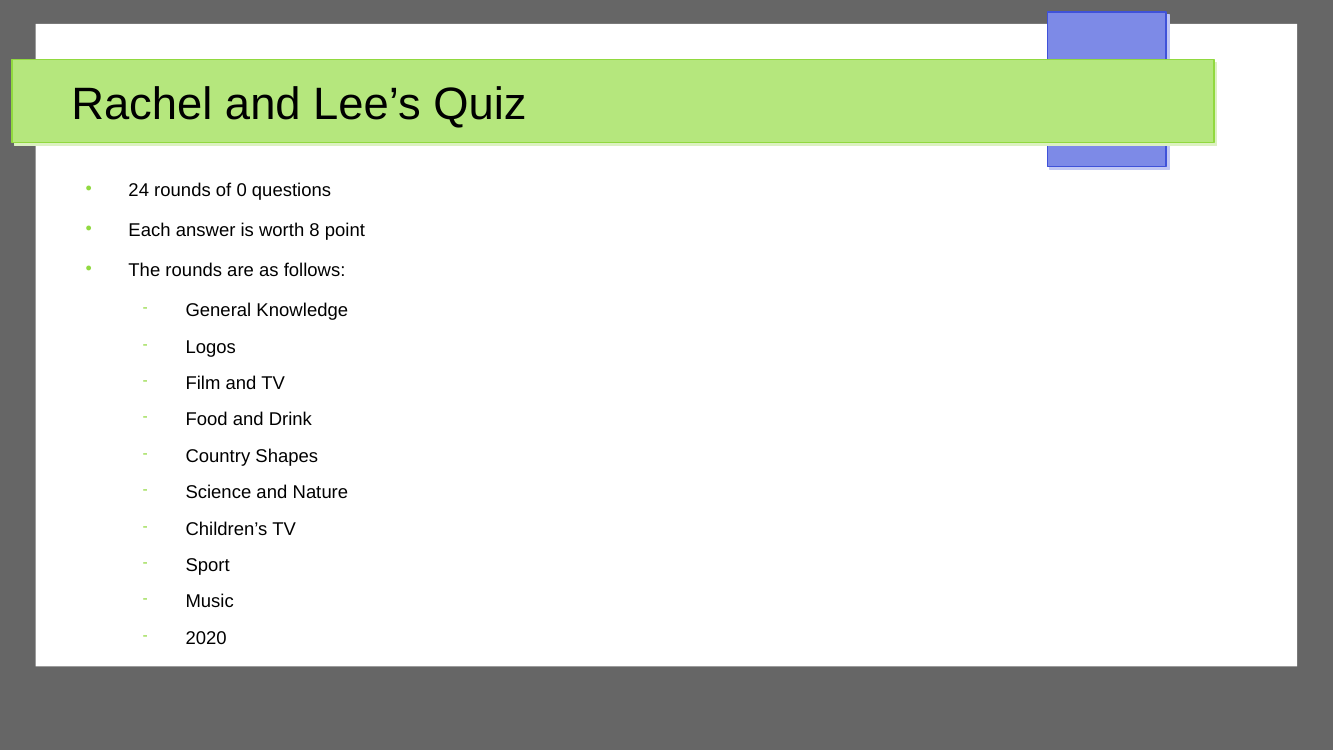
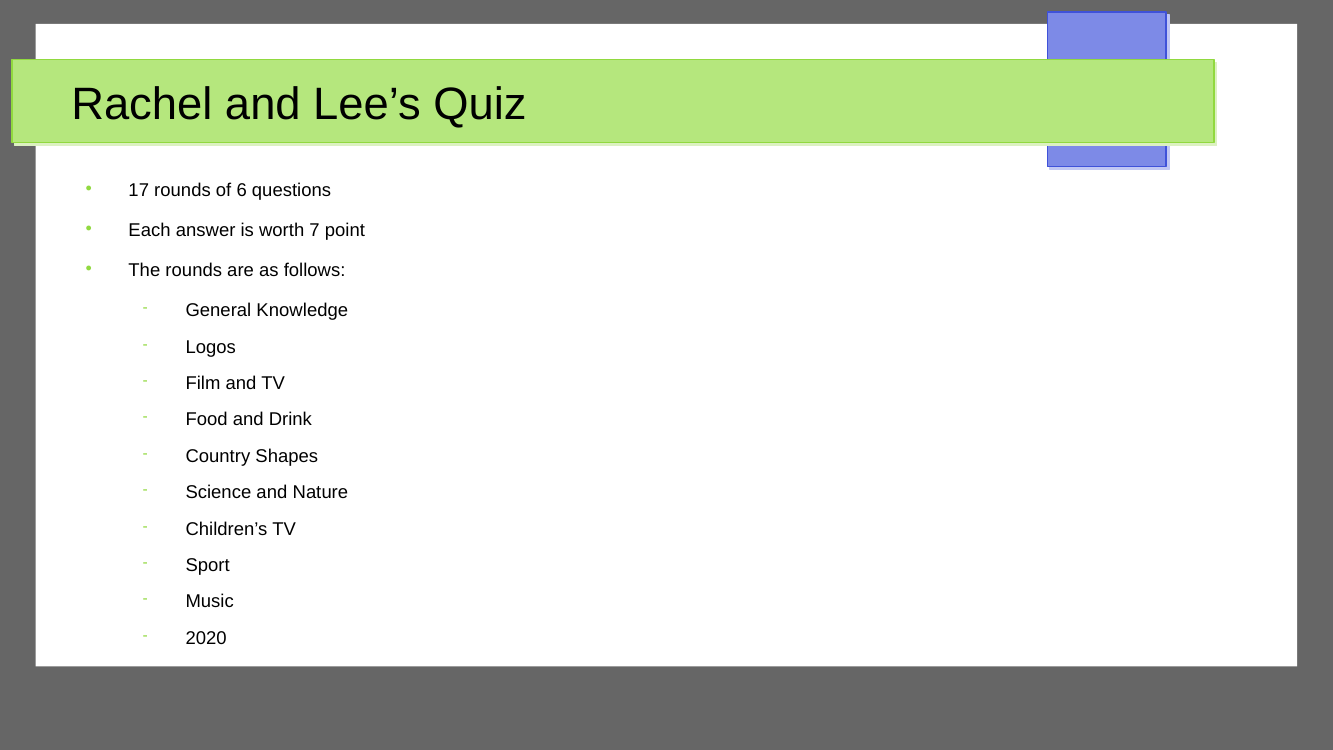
24: 24 -> 17
0: 0 -> 6
8: 8 -> 7
